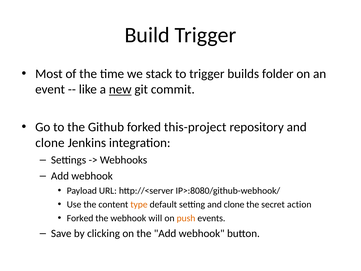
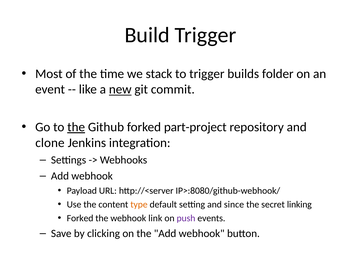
the at (76, 127) underline: none -> present
this-project: this-project -> part-project
setting and clone: clone -> since
action: action -> linking
will: will -> link
push colour: orange -> purple
